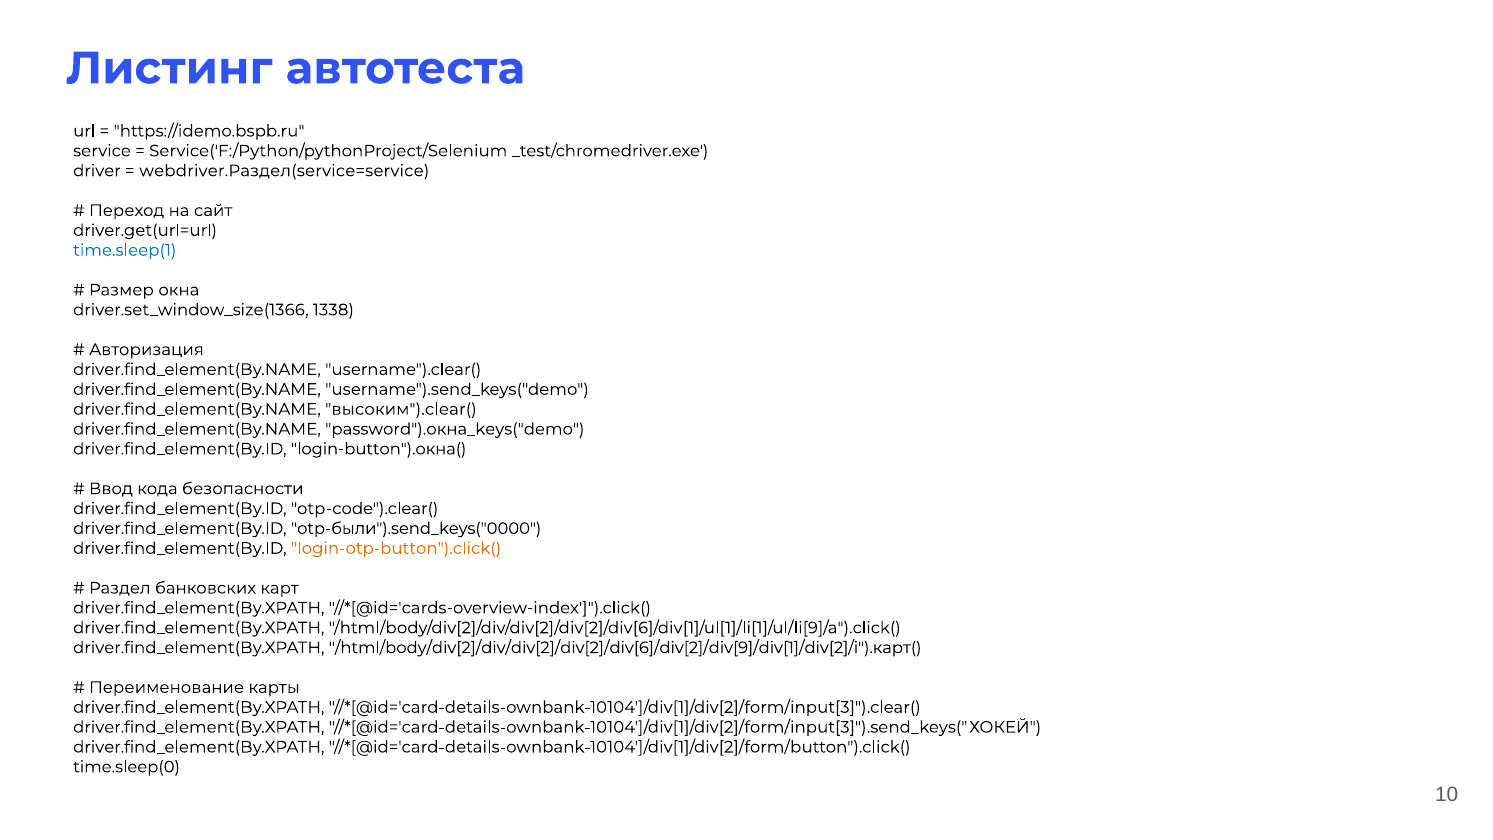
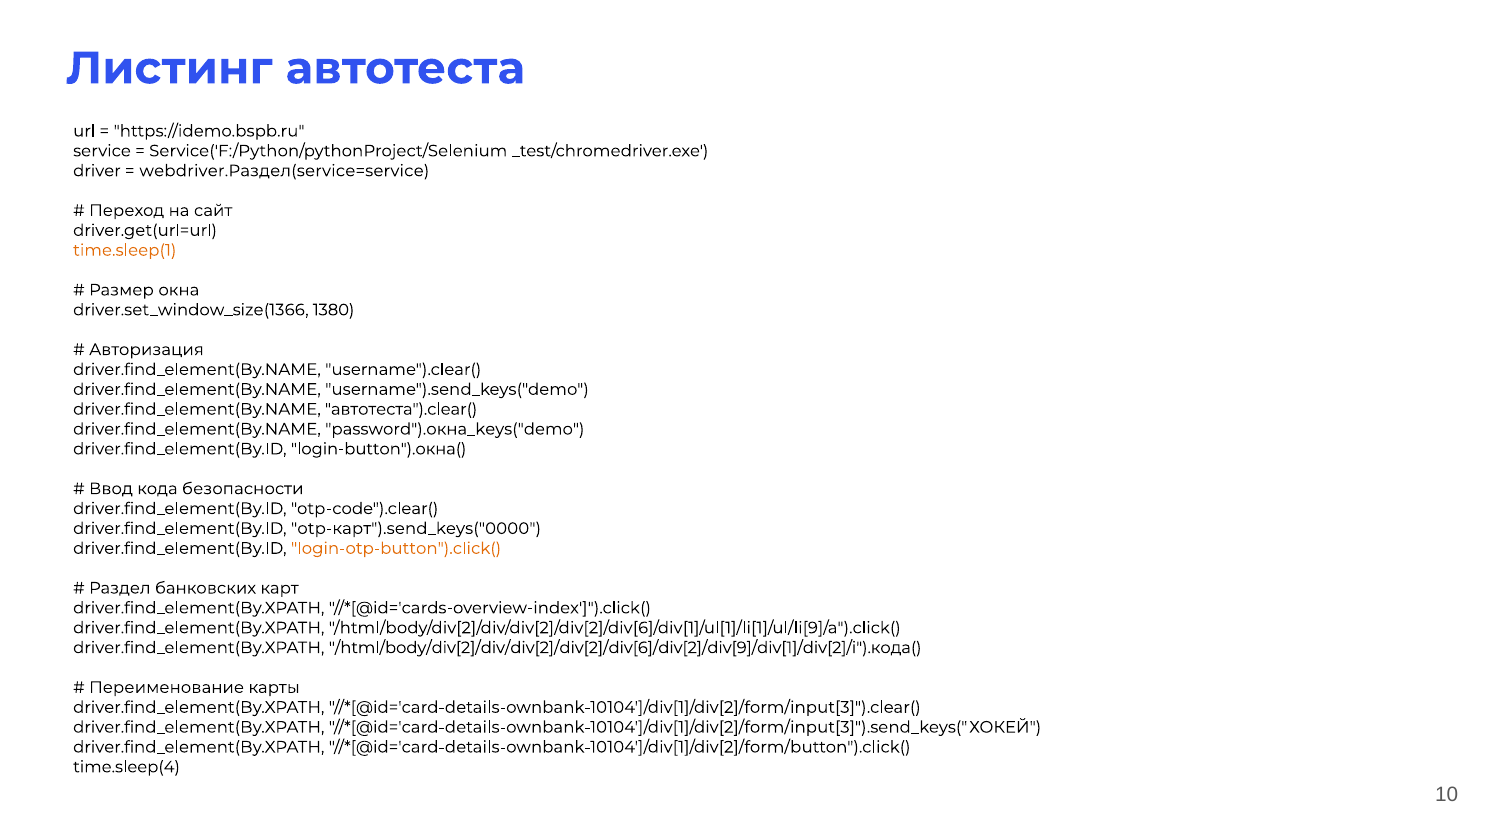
time.sleep(1 colour: blue -> orange
1338: 1338 -> 1380
высоким").clear(: высоким").clear( -> автотеста").clear(
otp-были").send_keys("0000: otp-были").send_keys("0000 -> otp-карт").send_keys("0000
/html/body/div[2]/div/div[2]/div[2]/div[6]/div[2]/div[9]/div[1]/div[2]/i").карт(: /html/body/div[2]/div/div[2]/div[2]/div[6]/div[2]/div[9]/div[1]/div[2]/i").карт( -> /html/body/div[2]/div/div[2]/div[2]/div[6]/div[2]/div[9]/div[1]/div[2]/i").кода(
time.sleep(0: time.sleep(0 -> time.sleep(4
